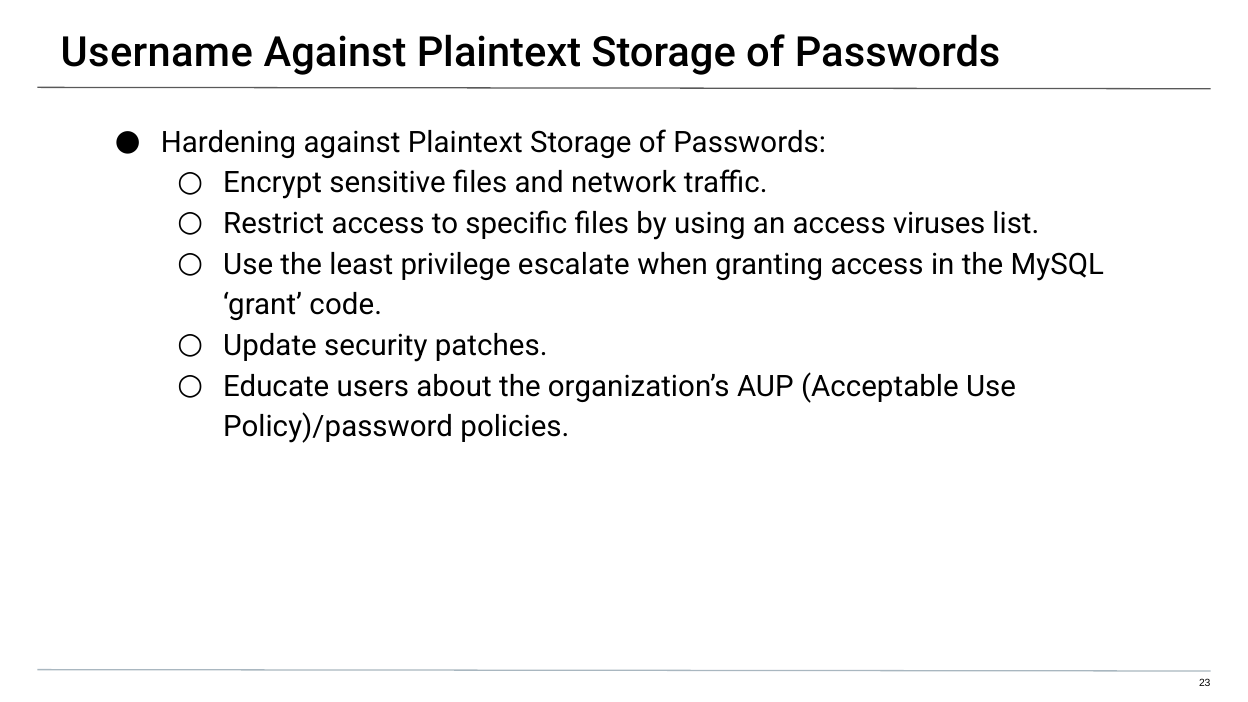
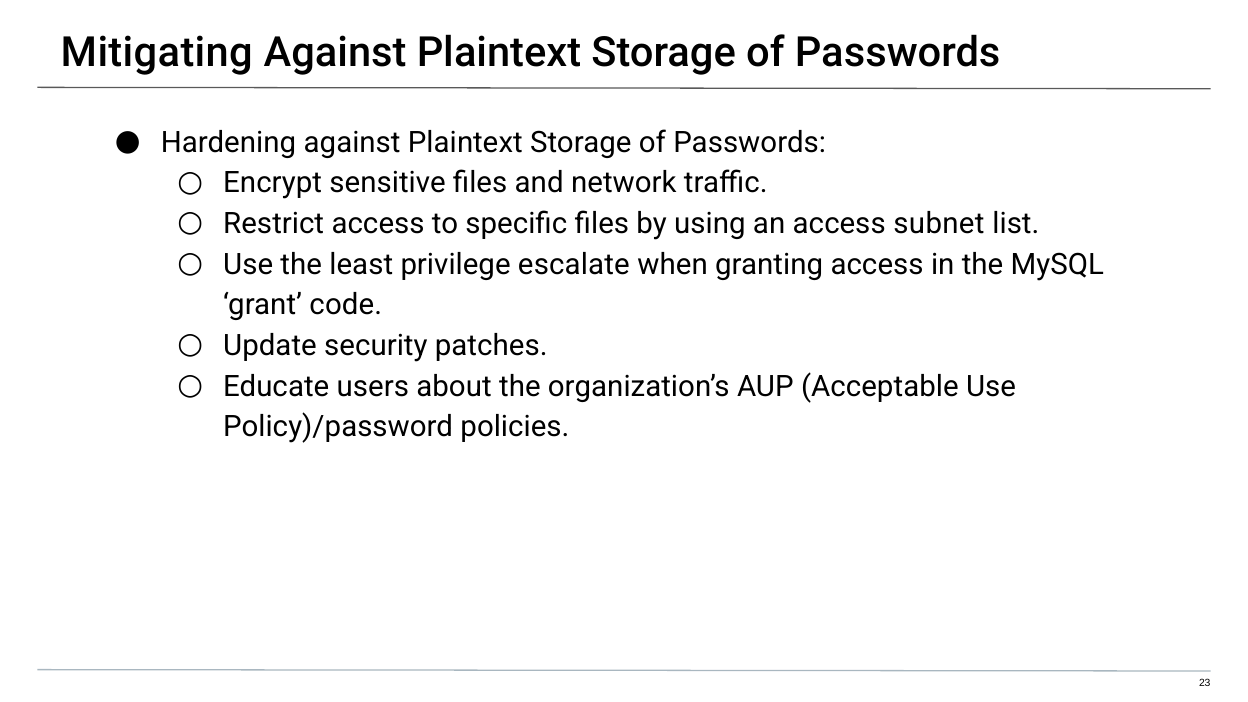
Username: Username -> Mitigating
viruses: viruses -> subnet
